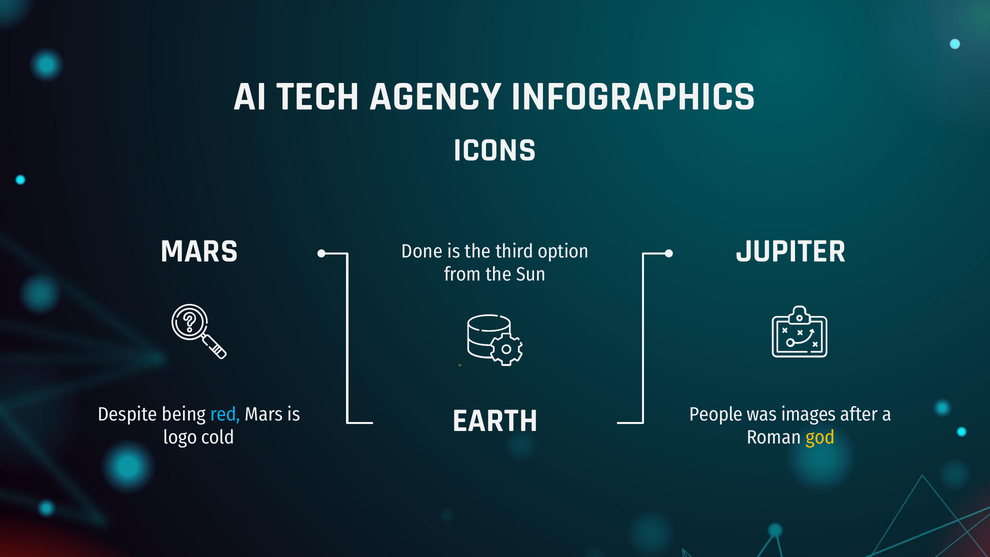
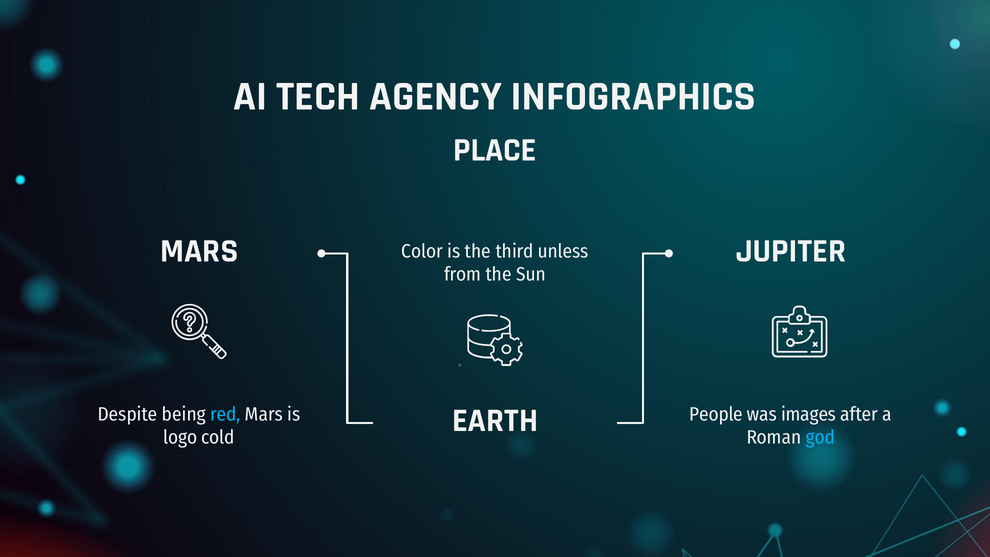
ICONS: ICONS -> PLACE
Done: Done -> Color
option: option -> unless
god colour: yellow -> light blue
